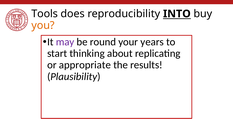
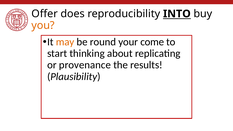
Tools: Tools -> Offer
may colour: purple -> orange
years: years -> come
appropriate: appropriate -> provenance
